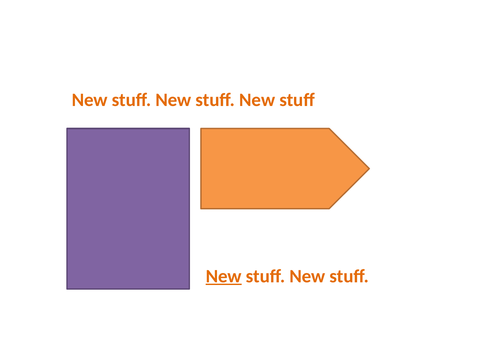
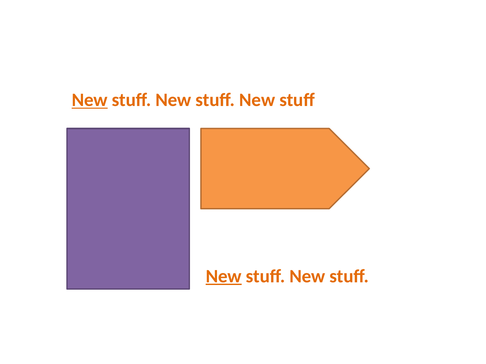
New at (90, 100) underline: none -> present
